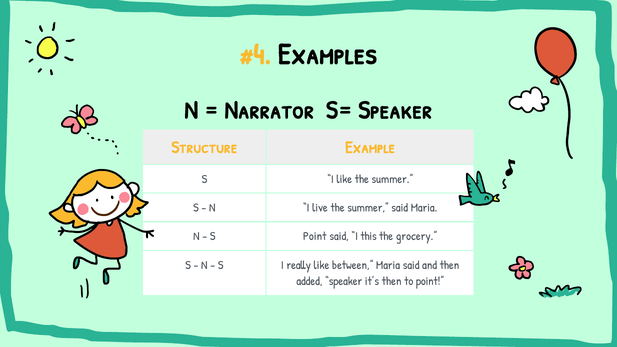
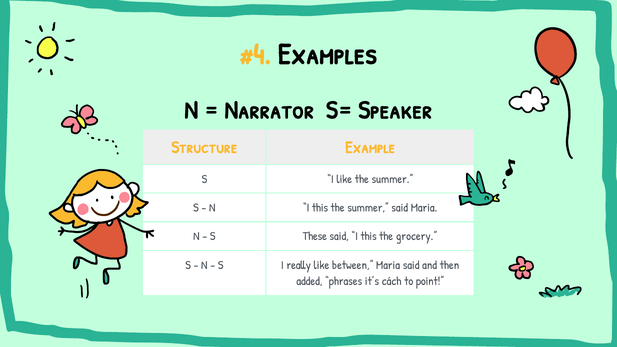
N I live: live -> this
S Point: Point -> These
added speaker: speaker -> phrases
it’s then: then -> cách
